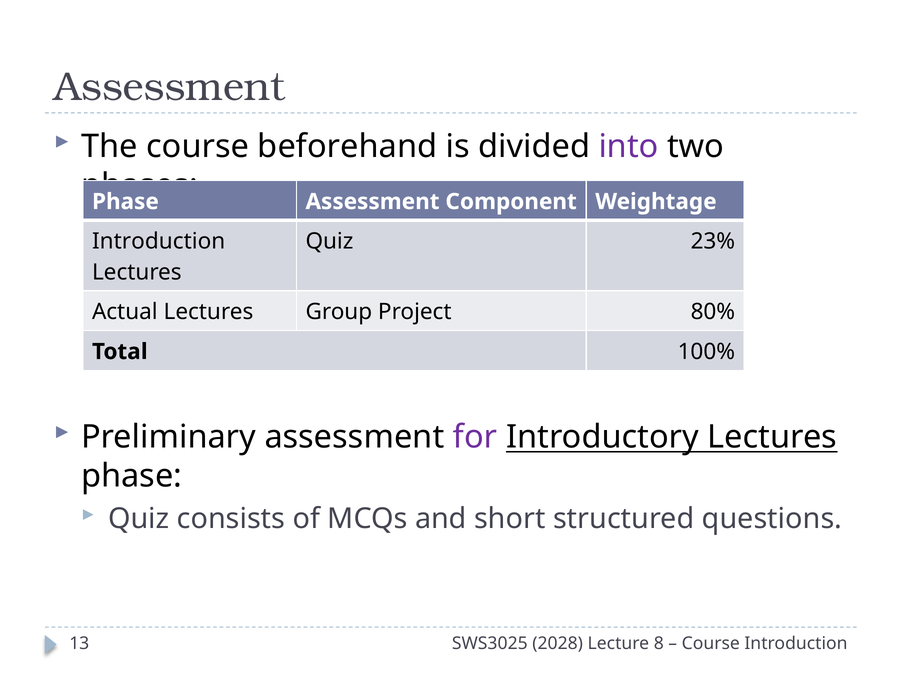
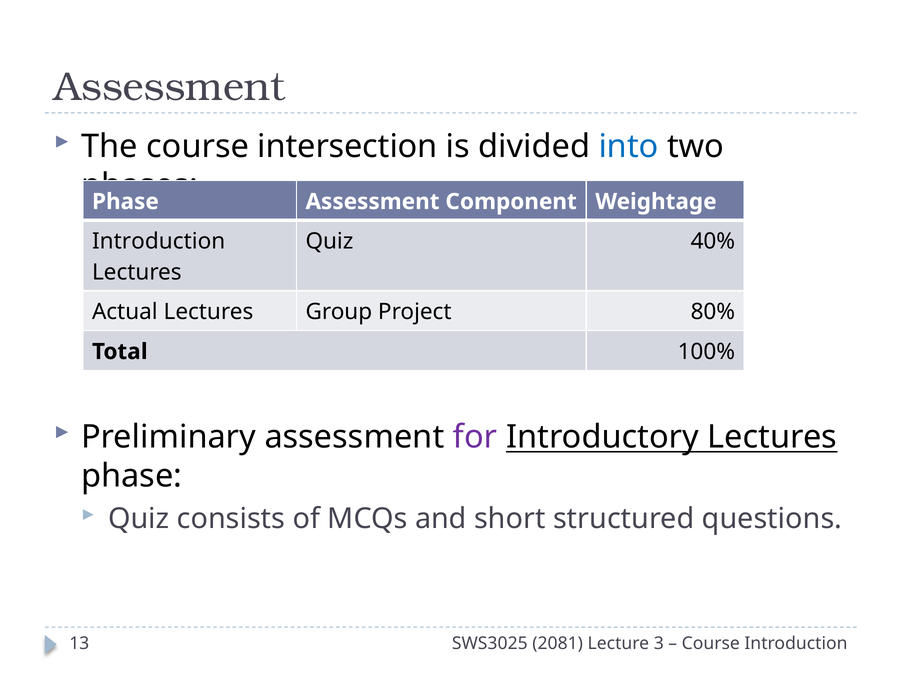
beforehand: beforehand -> intersection
into colour: purple -> blue
23%: 23% -> 40%
2028: 2028 -> 2081
8: 8 -> 3
